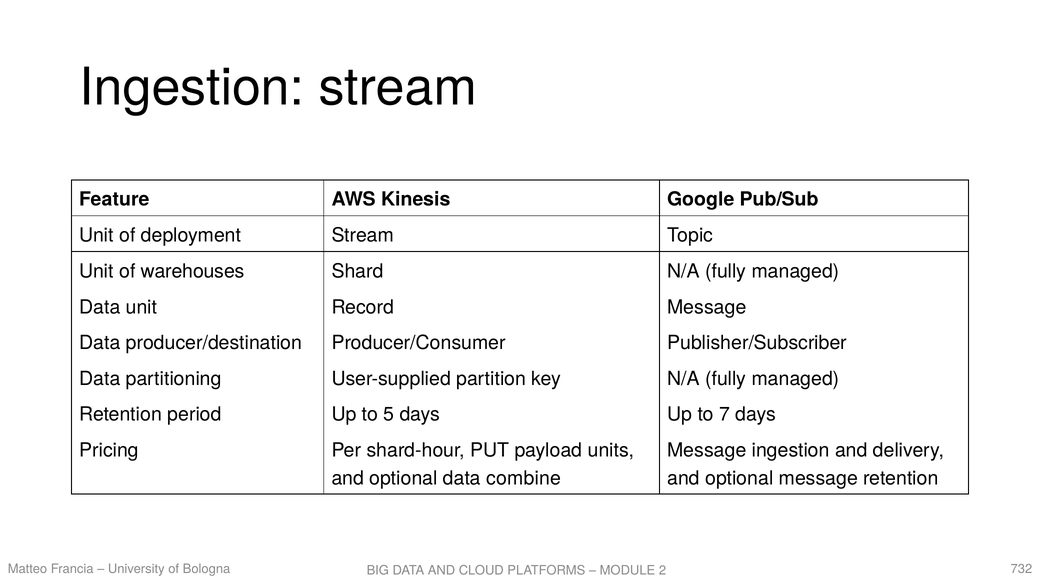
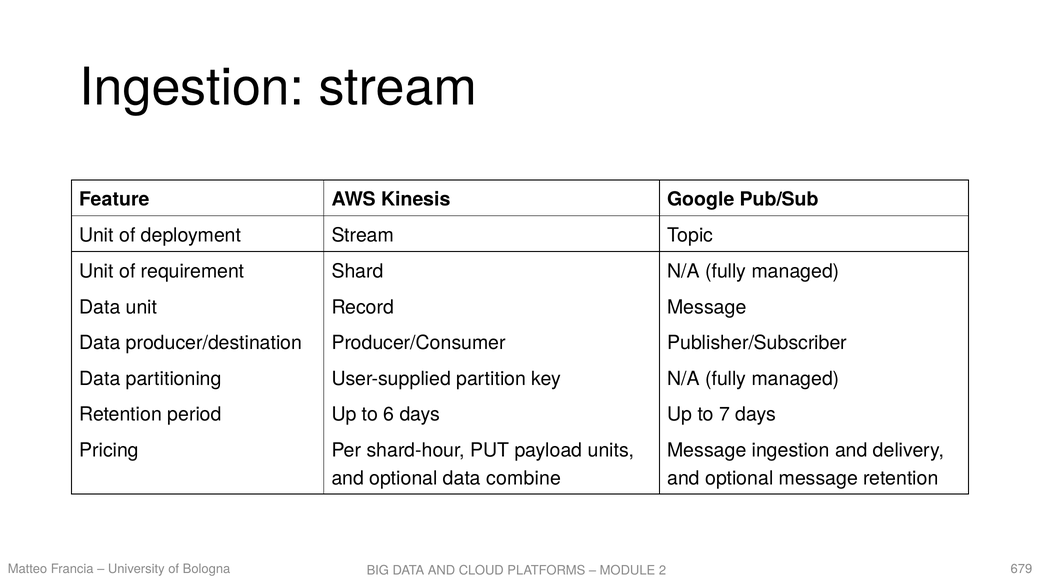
warehouses: warehouses -> requirement
5: 5 -> 6
732: 732 -> 679
